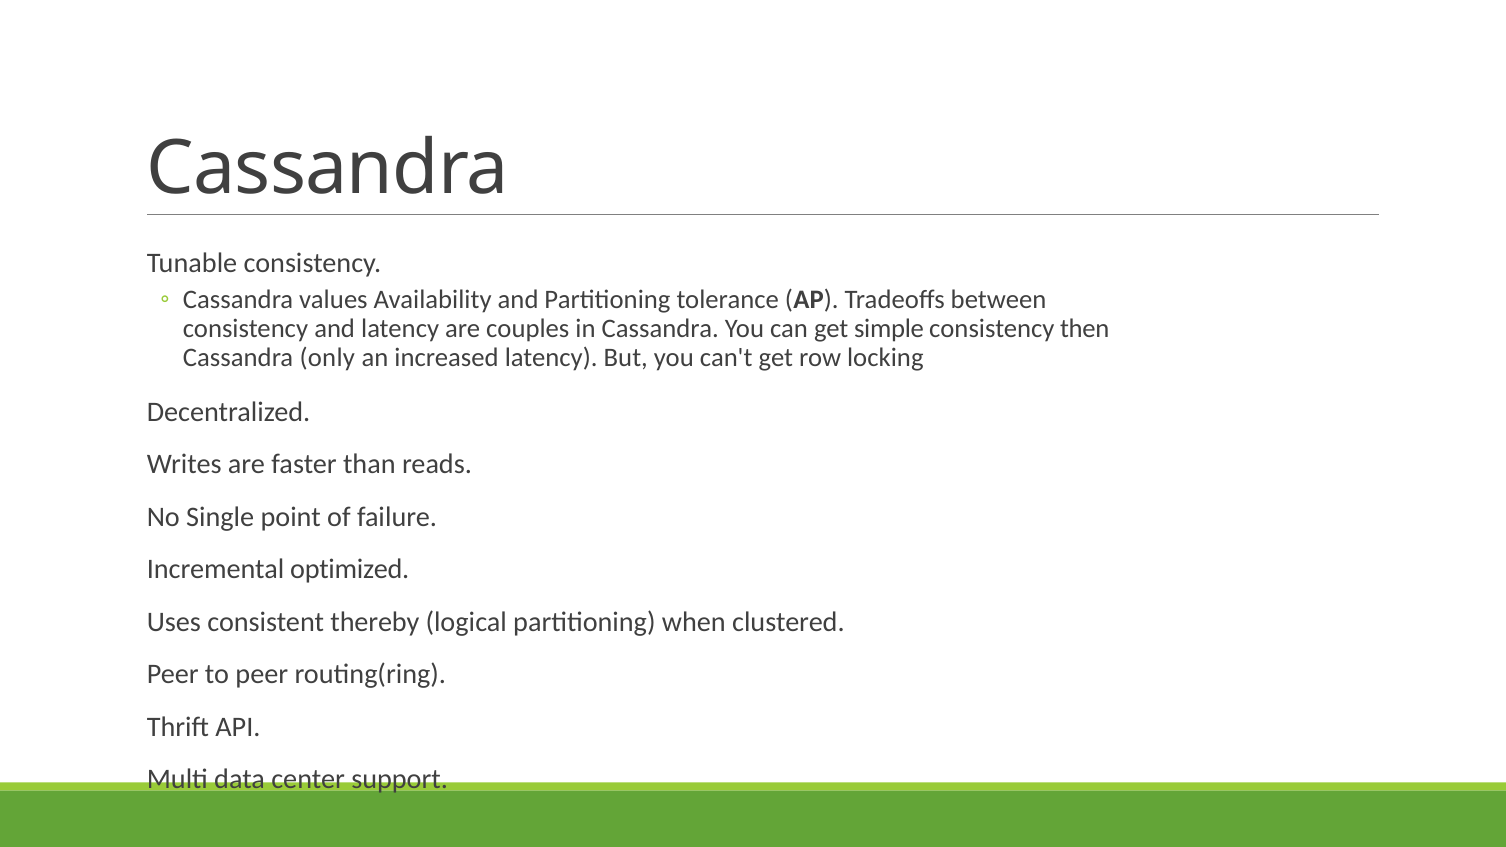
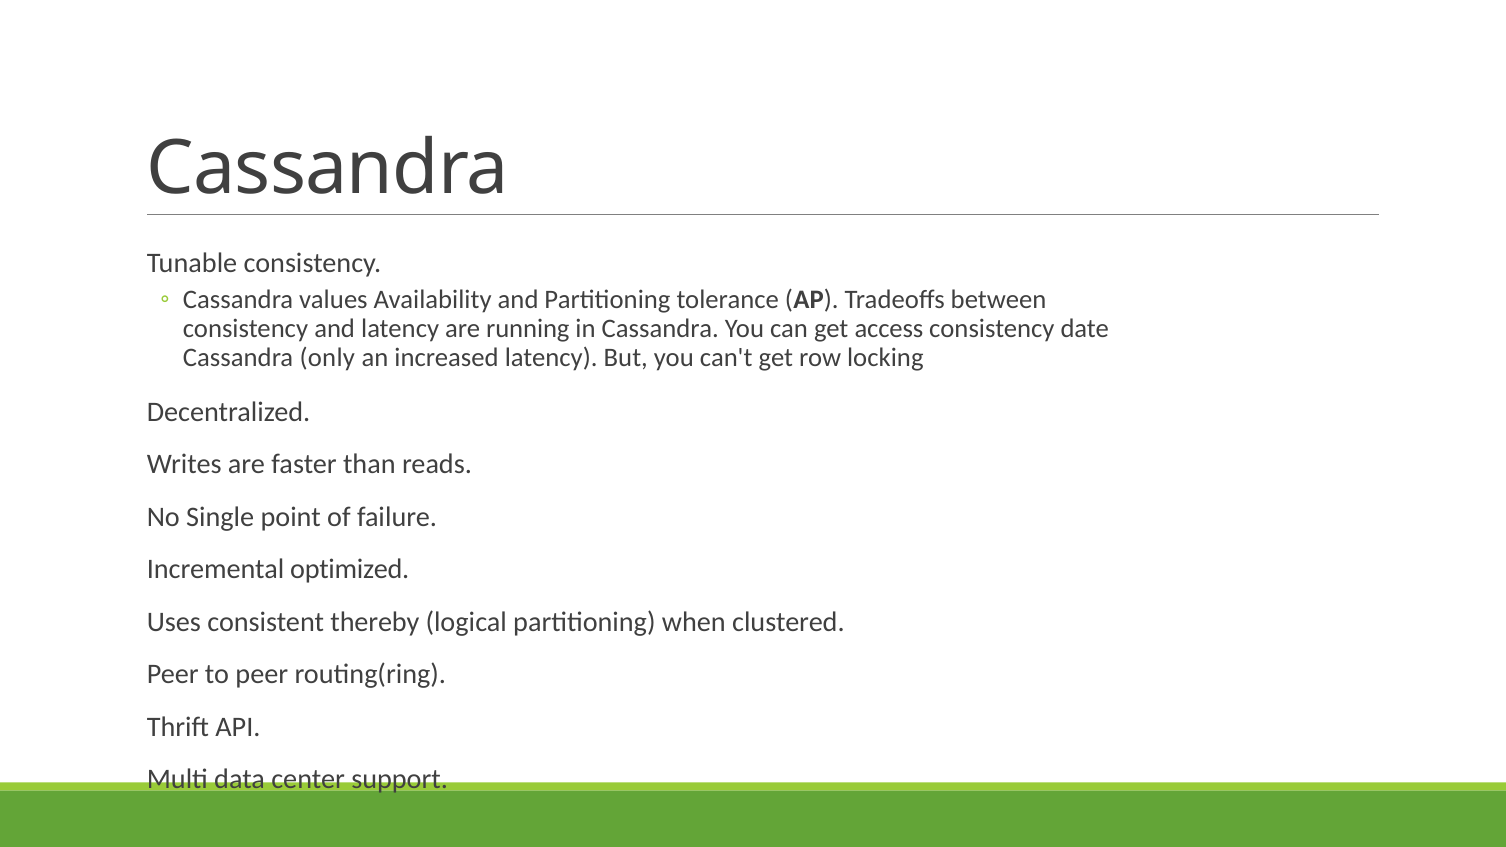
couples: couples -> running
simple: simple -> access
then: then -> date
